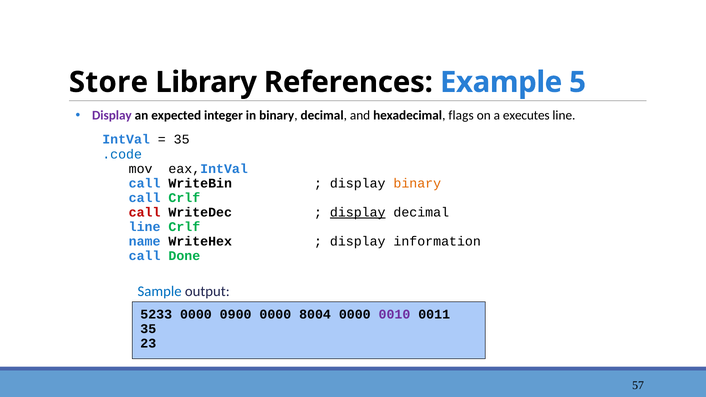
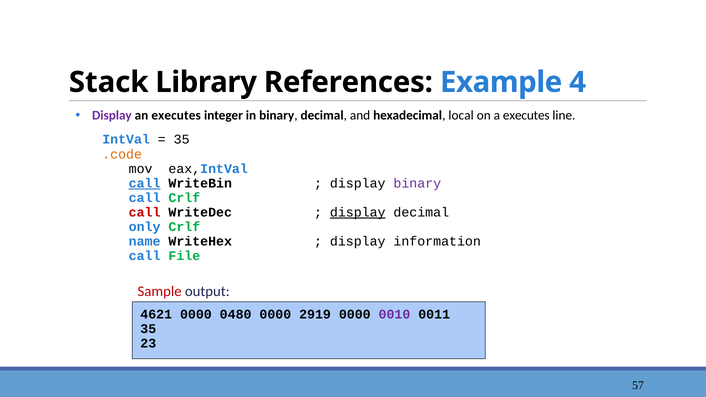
Store: Store -> Stack
5: 5 -> 4
an expected: expected -> executes
flags: flags -> local
.code colour: blue -> orange
call at (145, 183) underline: none -> present
binary at (417, 183) colour: orange -> purple
line at (145, 227): line -> only
Done: Done -> File
Sample colour: blue -> red
5233: 5233 -> 4621
0900: 0900 -> 0480
8004: 8004 -> 2919
